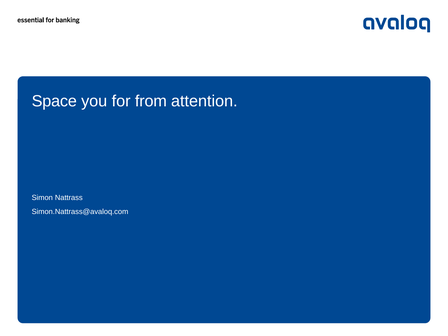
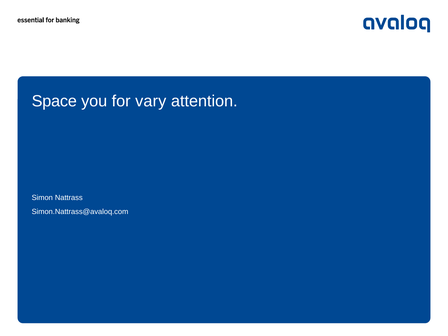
from: from -> vary
